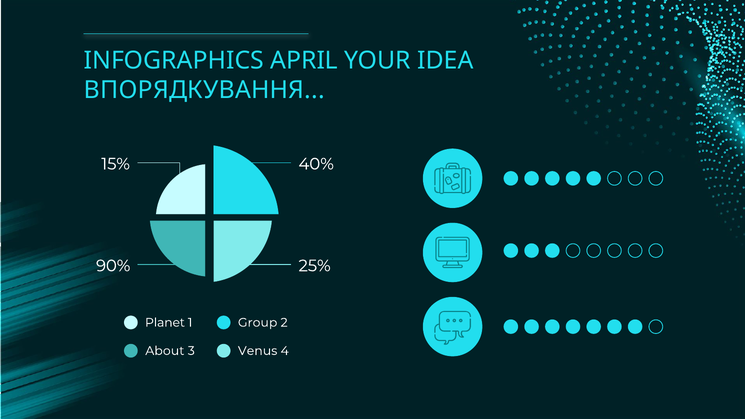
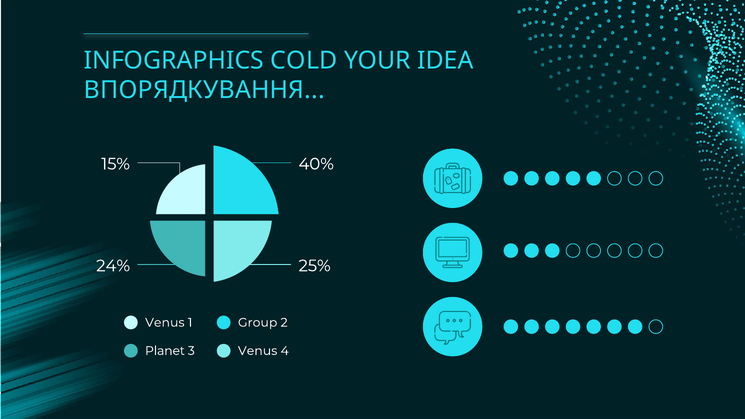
APRIL: APRIL -> COLD
90%: 90% -> 24%
Planet at (165, 323): Planet -> Venus
About: About -> Planet
